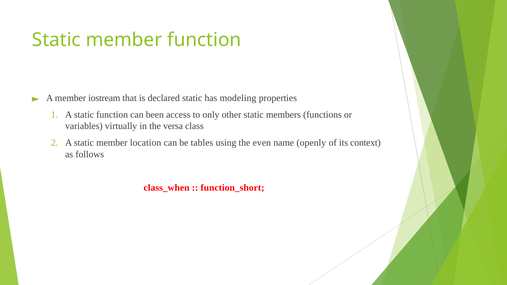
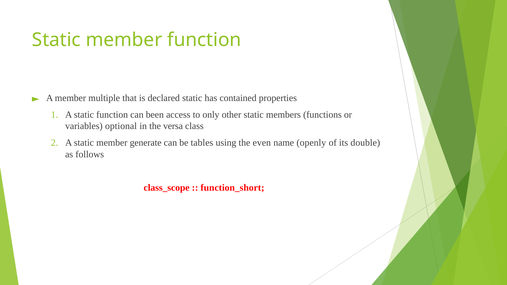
iostream: iostream -> multiple
modeling: modeling -> contained
virtually: virtually -> optional
location: location -> generate
context: context -> double
class_when: class_when -> class_scope
